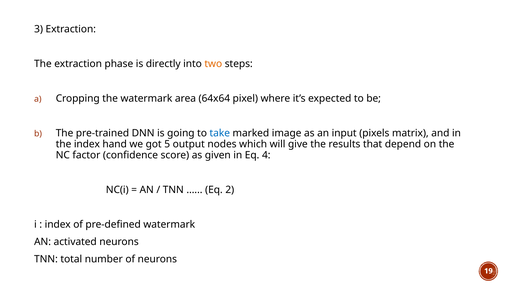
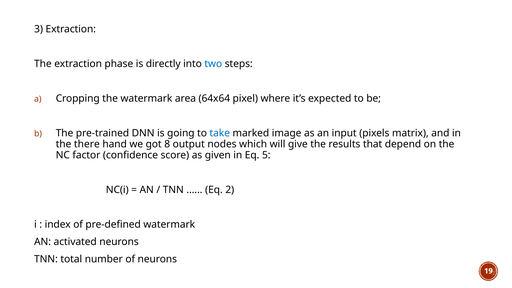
two colour: orange -> blue
the index: index -> there
5: 5 -> 8
4: 4 -> 5
